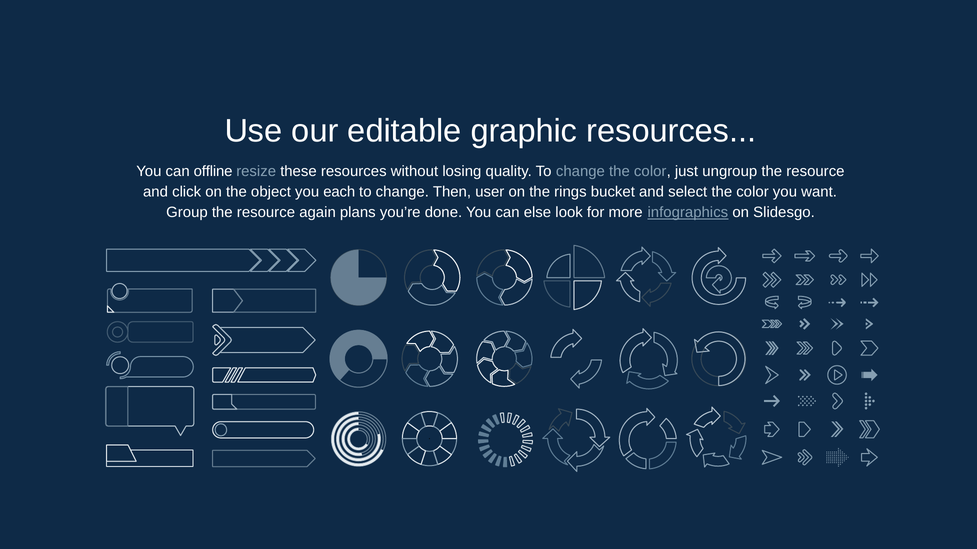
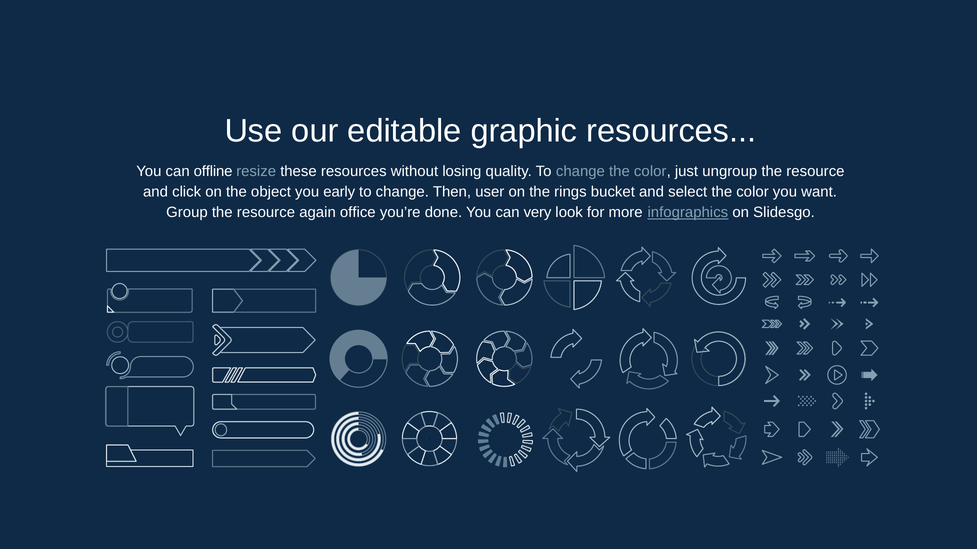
each: each -> early
plans: plans -> office
else: else -> very
